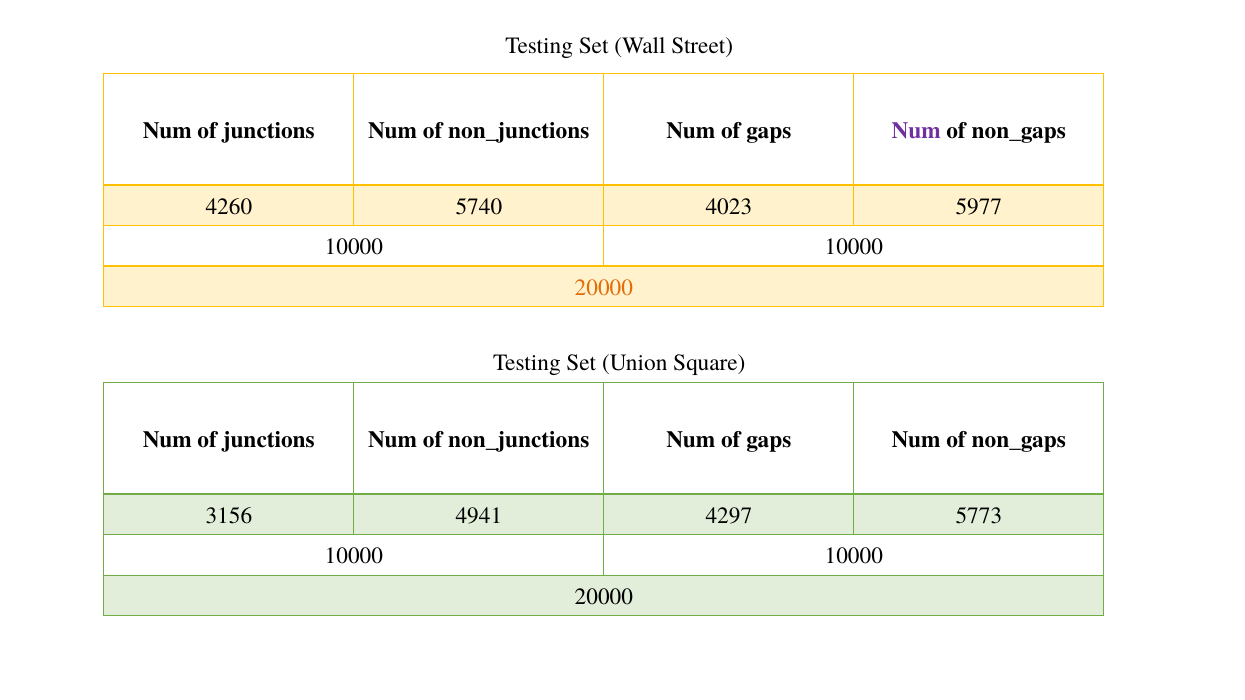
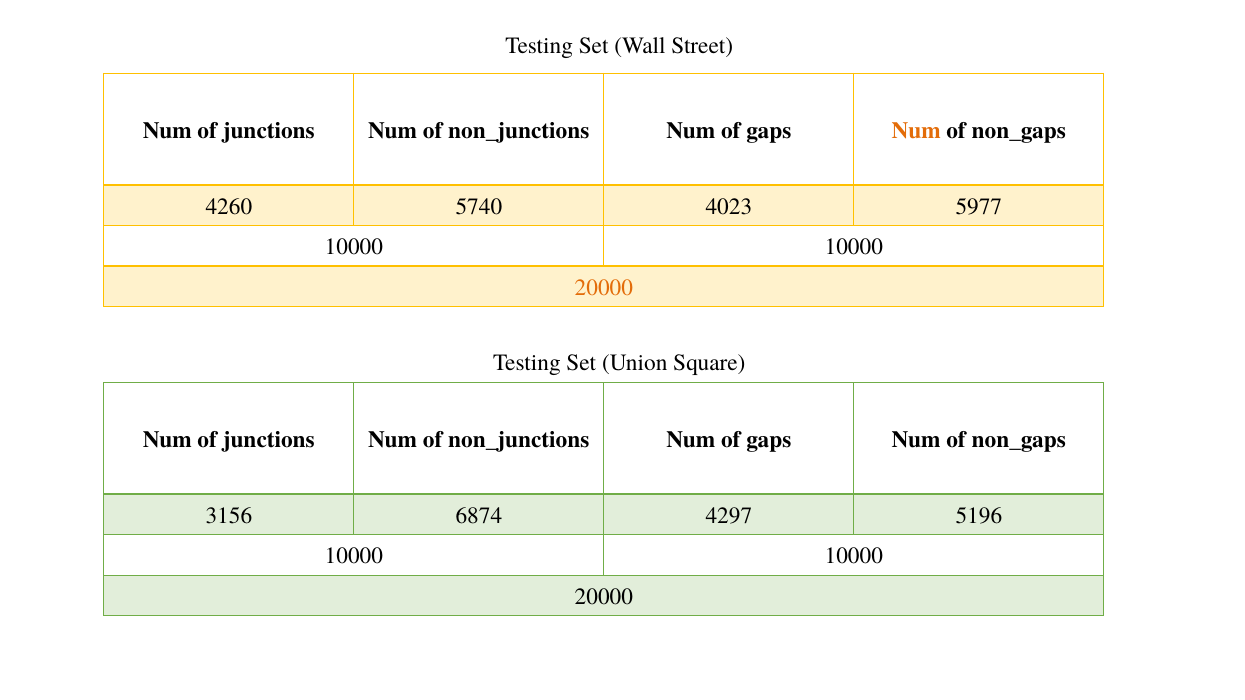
Num at (916, 131) colour: purple -> orange
4941: 4941 -> 6874
5773: 5773 -> 5196
